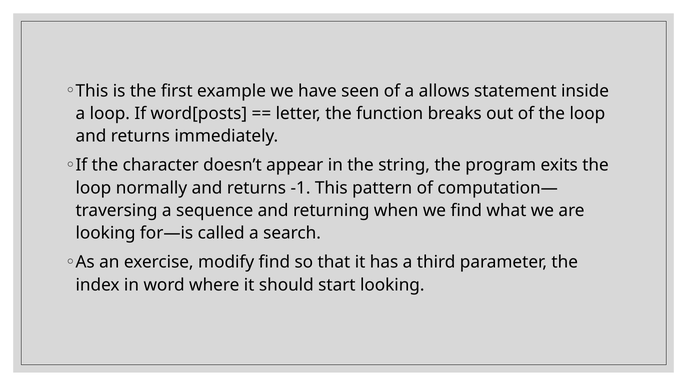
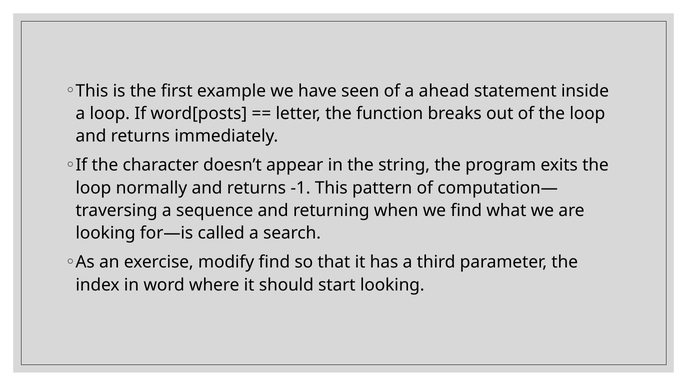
allows: allows -> ahead
